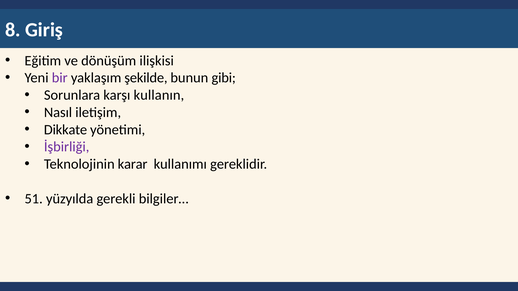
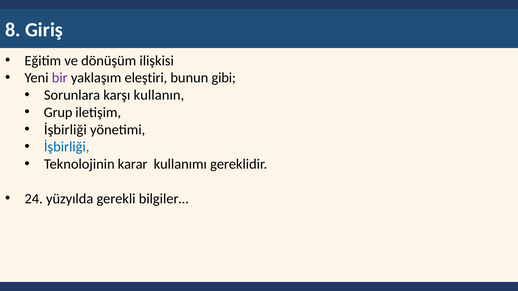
şekilde: şekilde -> eleştiri
Nasıl: Nasıl -> Grup
Dikkate at (65, 130): Dikkate -> İşbirliği
İşbirliği at (67, 147) colour: purple -> blue
51: 51 -> 24
